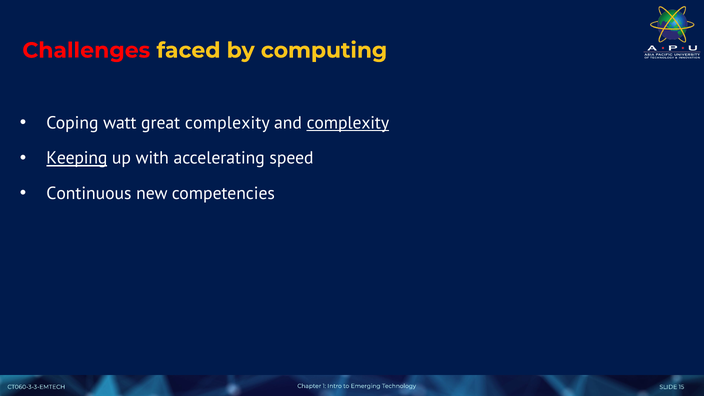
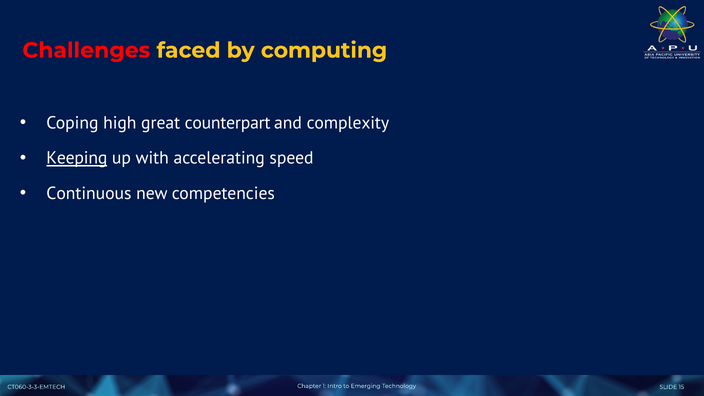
watt: watt -> high
great complexity: complexity -> counterpart
complexity at (348, 123) underline: present -> none
